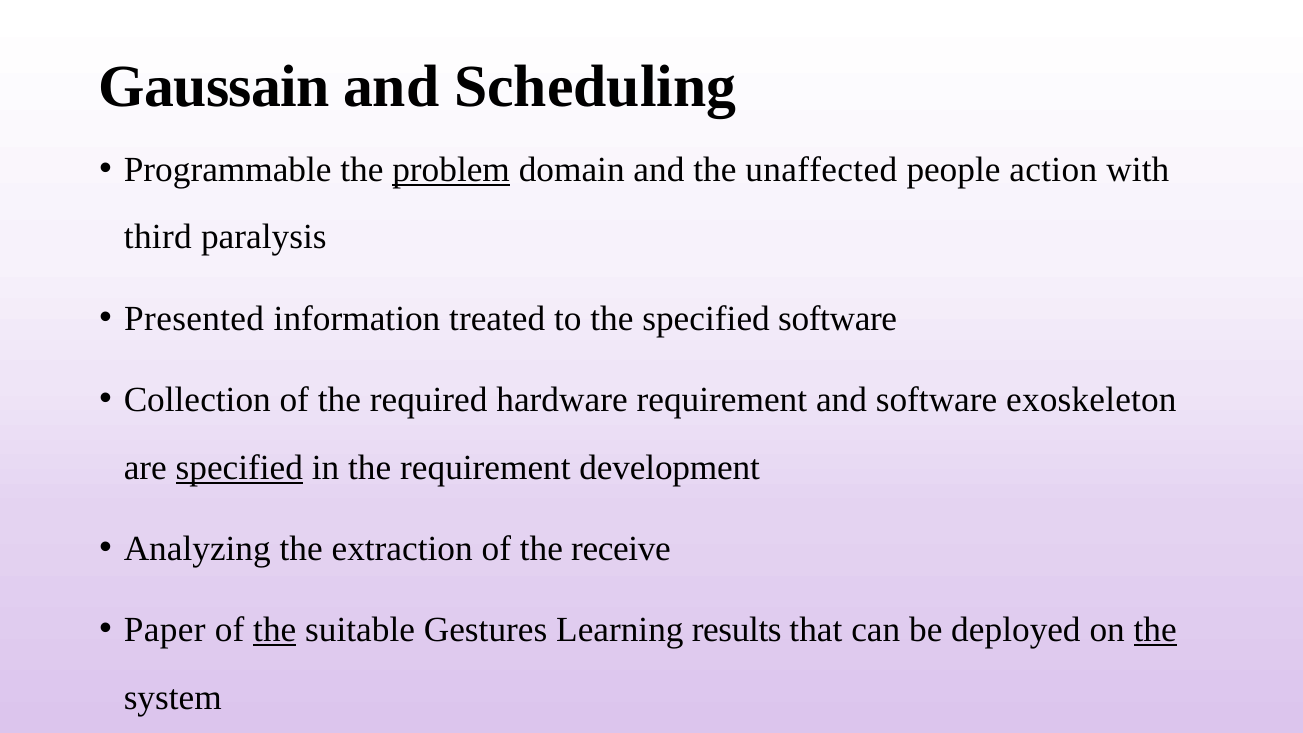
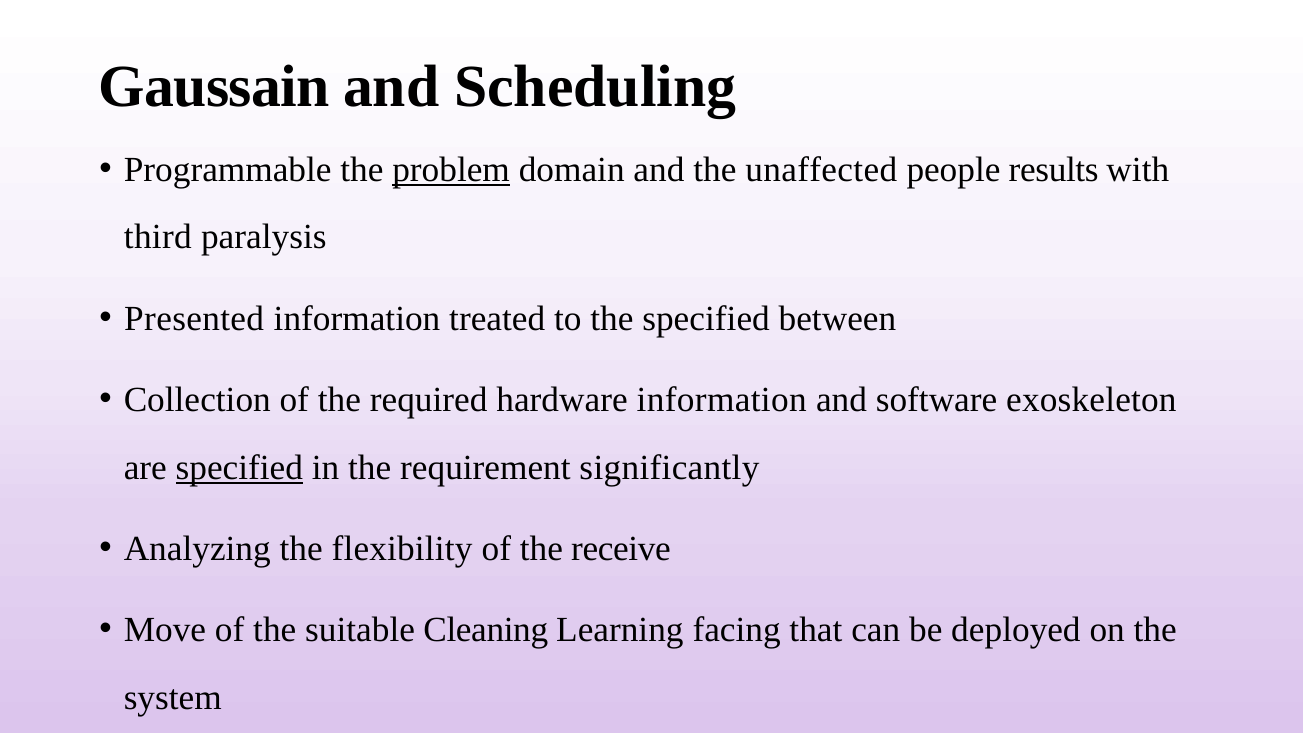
action: action -> results
specified software: software -> between
hardware requirement: requirement -> information
development: development -> significantly
extraction: extraction -> flexibility
Paper: Paper -> Move
the at (275, 630) underline: present -> none
Gestures: Gestures -> Cleaning
results: results -> facing
the at (1155, 630) underline: present -> none
